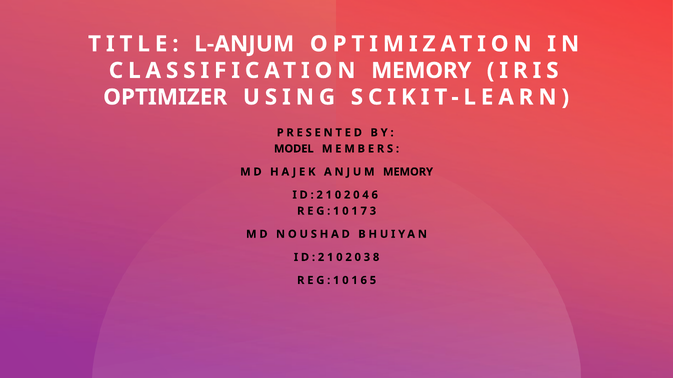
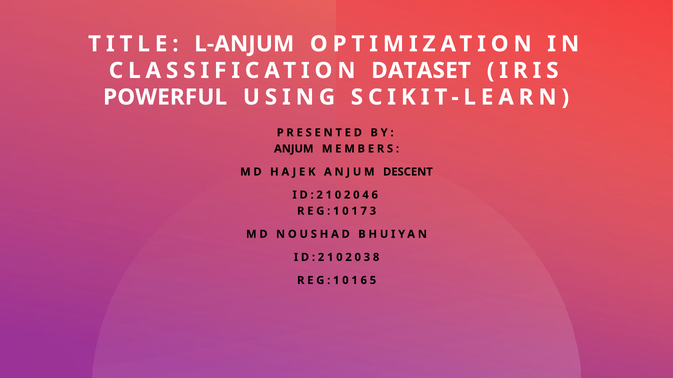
CLASSIFICATION MEMORY: MEMORY -> DATASET
OPTIMIZER: OPTIMIZER -> POWERFUL
MODEL at (294, 149): MODEL -> ANJUM
ANJUM MEMORY: MEMORY -> DESCENT
